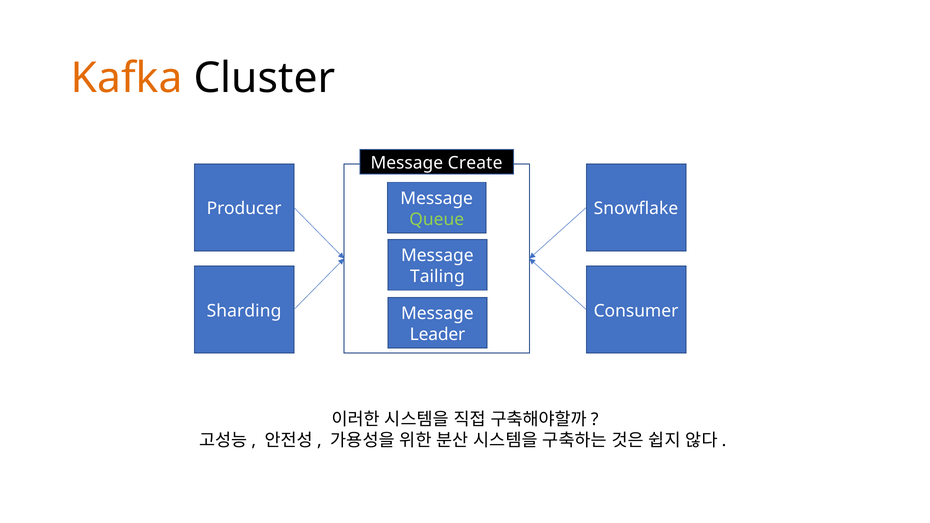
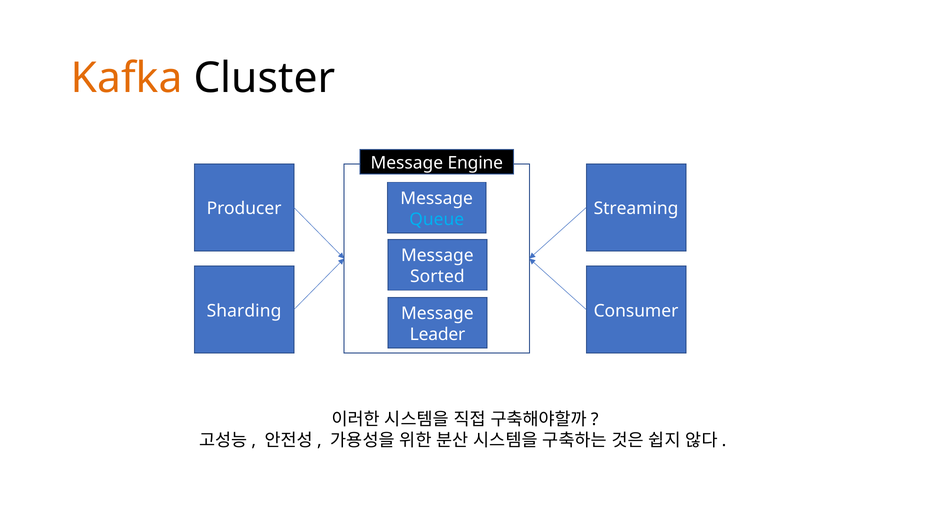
Create: Create -> Engine
Snowflake: Snowflake -> Streaming
Queue colour: light green -> light blue
Tailing: Tailing -> Sorted
